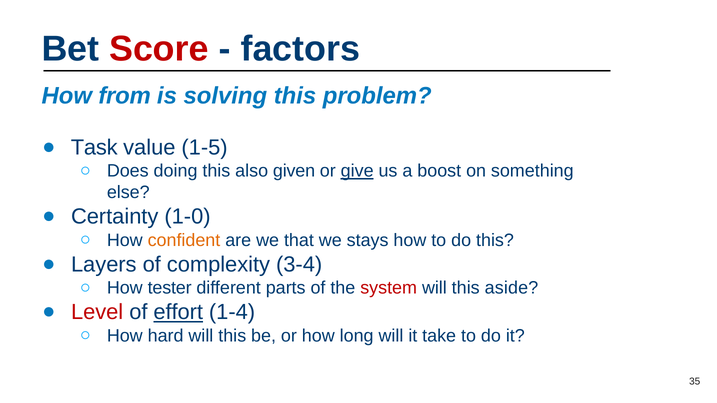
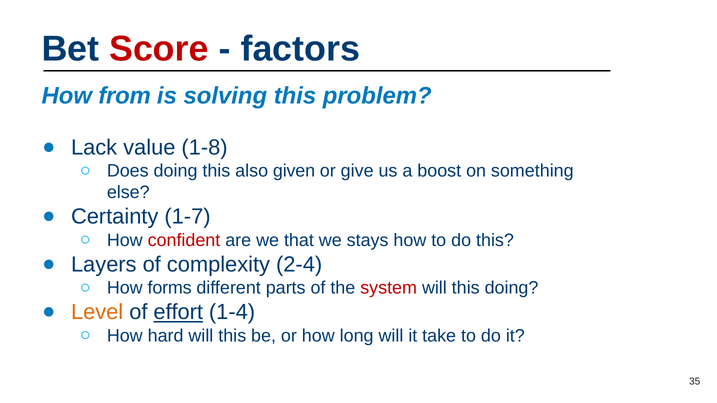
Task: Task -> Lack
1-5: 1-5 -> 1-8
give underline: present -> none
1-0: 1-0 -> 1-7
confident colour: orange -> red
3-4: 3-4 -> 2-4
tester: tester -> forms
this aside: aside -> doing
Level colour: red -> orange
